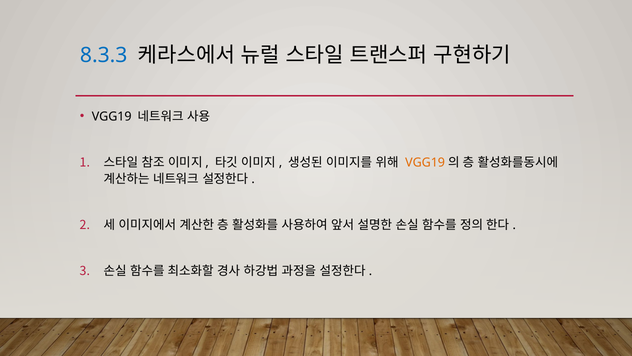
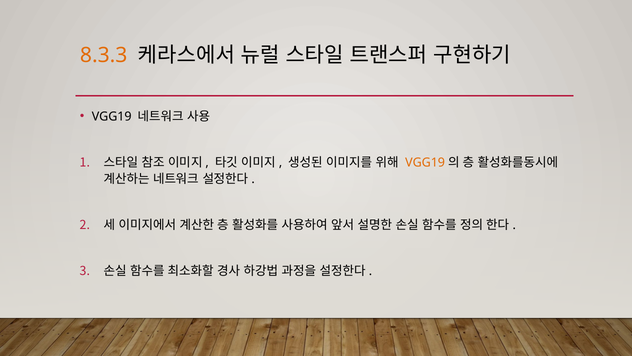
8.3.3 colour: blue -> orange
